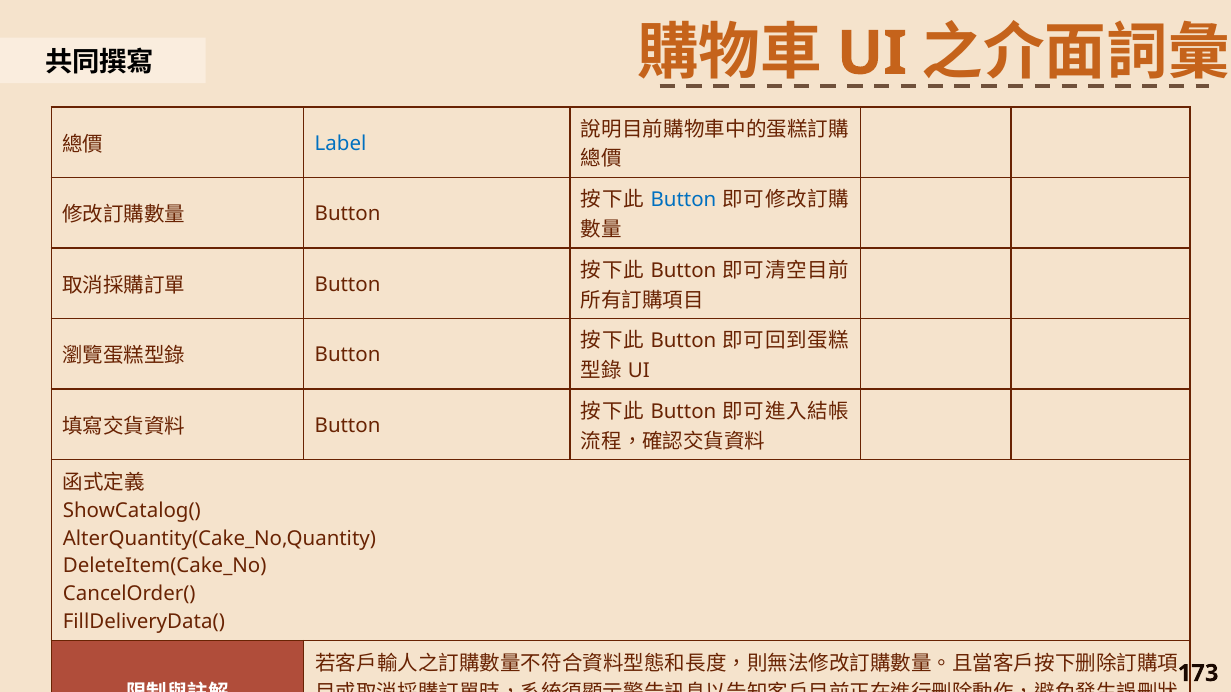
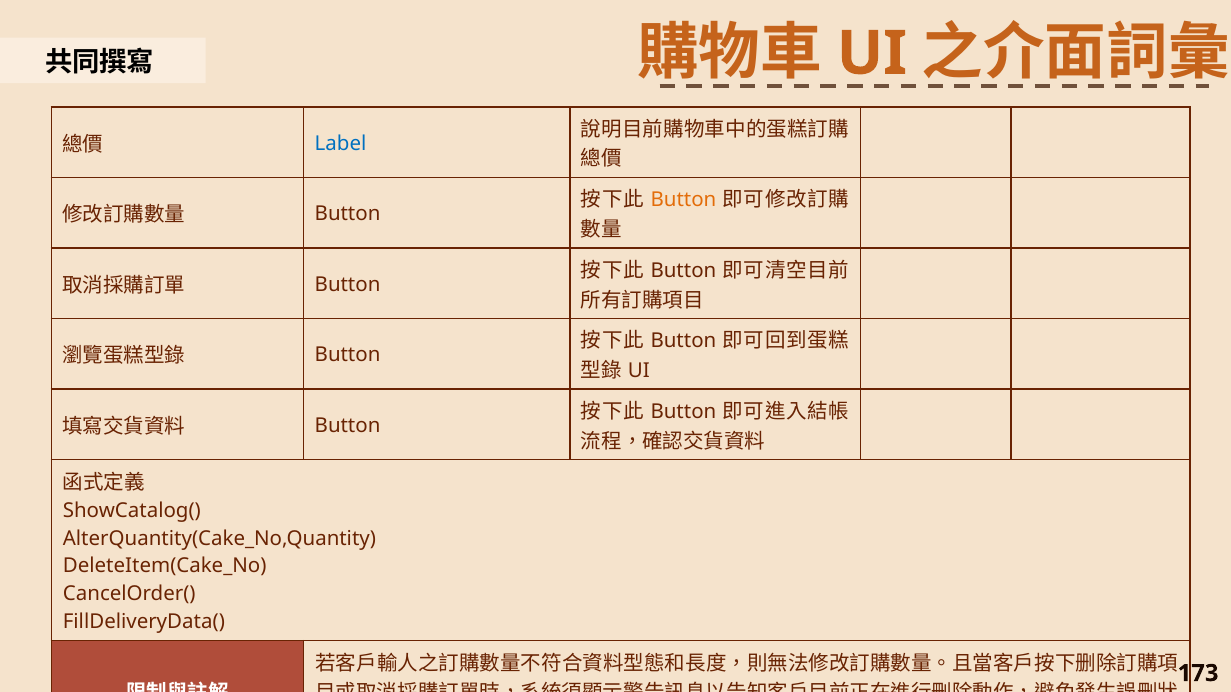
Button at (683, 200) colour: blue -> orange
